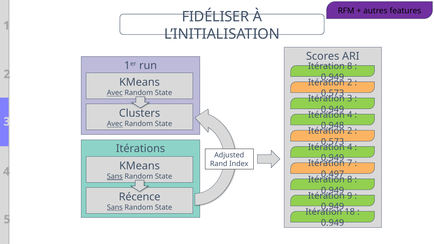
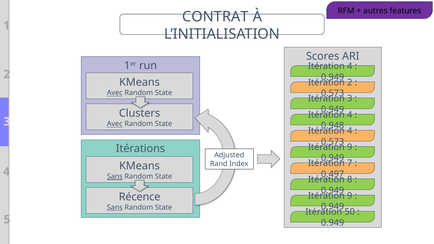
FIDÉLISER: FIDÉLISER -> CONTRAT
8 at (350, 66): 8 -> 4
2 at (350, 131): 2 -> 4
4 at (350, 147): 4 -> 9
18: 18 -> 50
